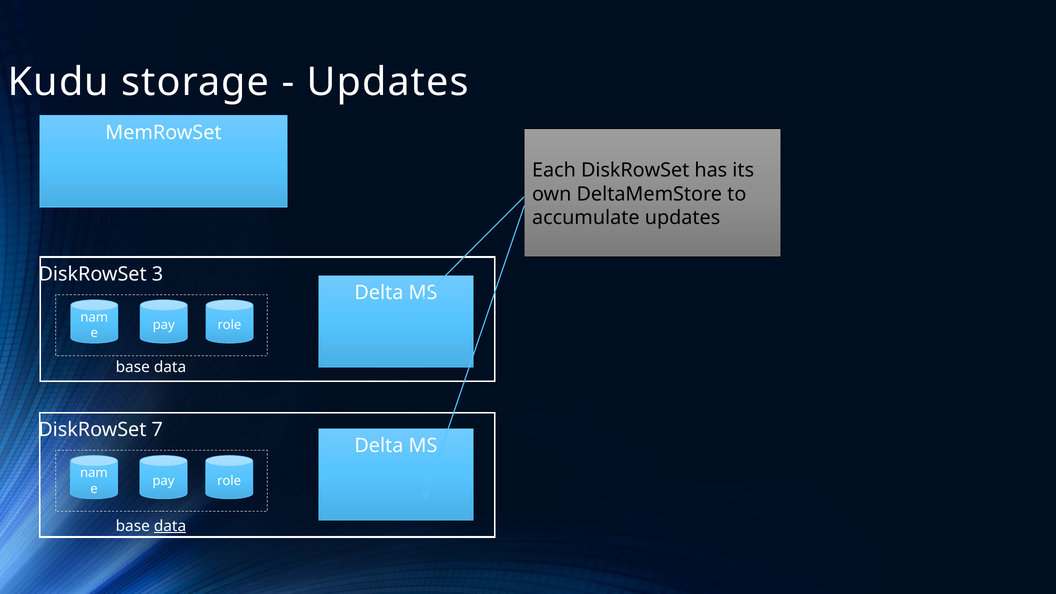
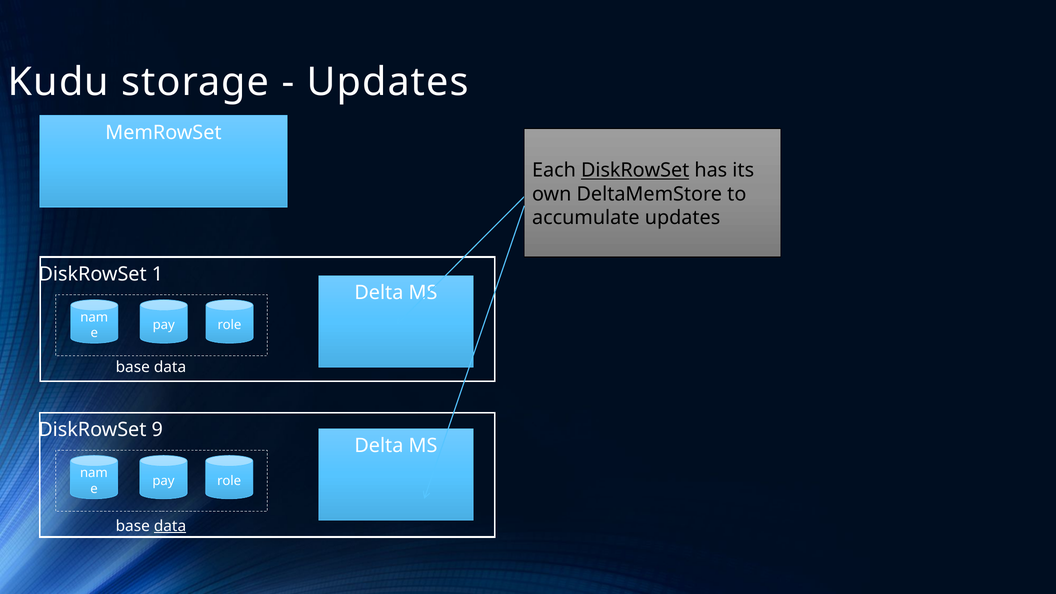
DiskRowSet at (635, 170) underline: none -> present
3: 3 -> 1
7: 7 -> 9
